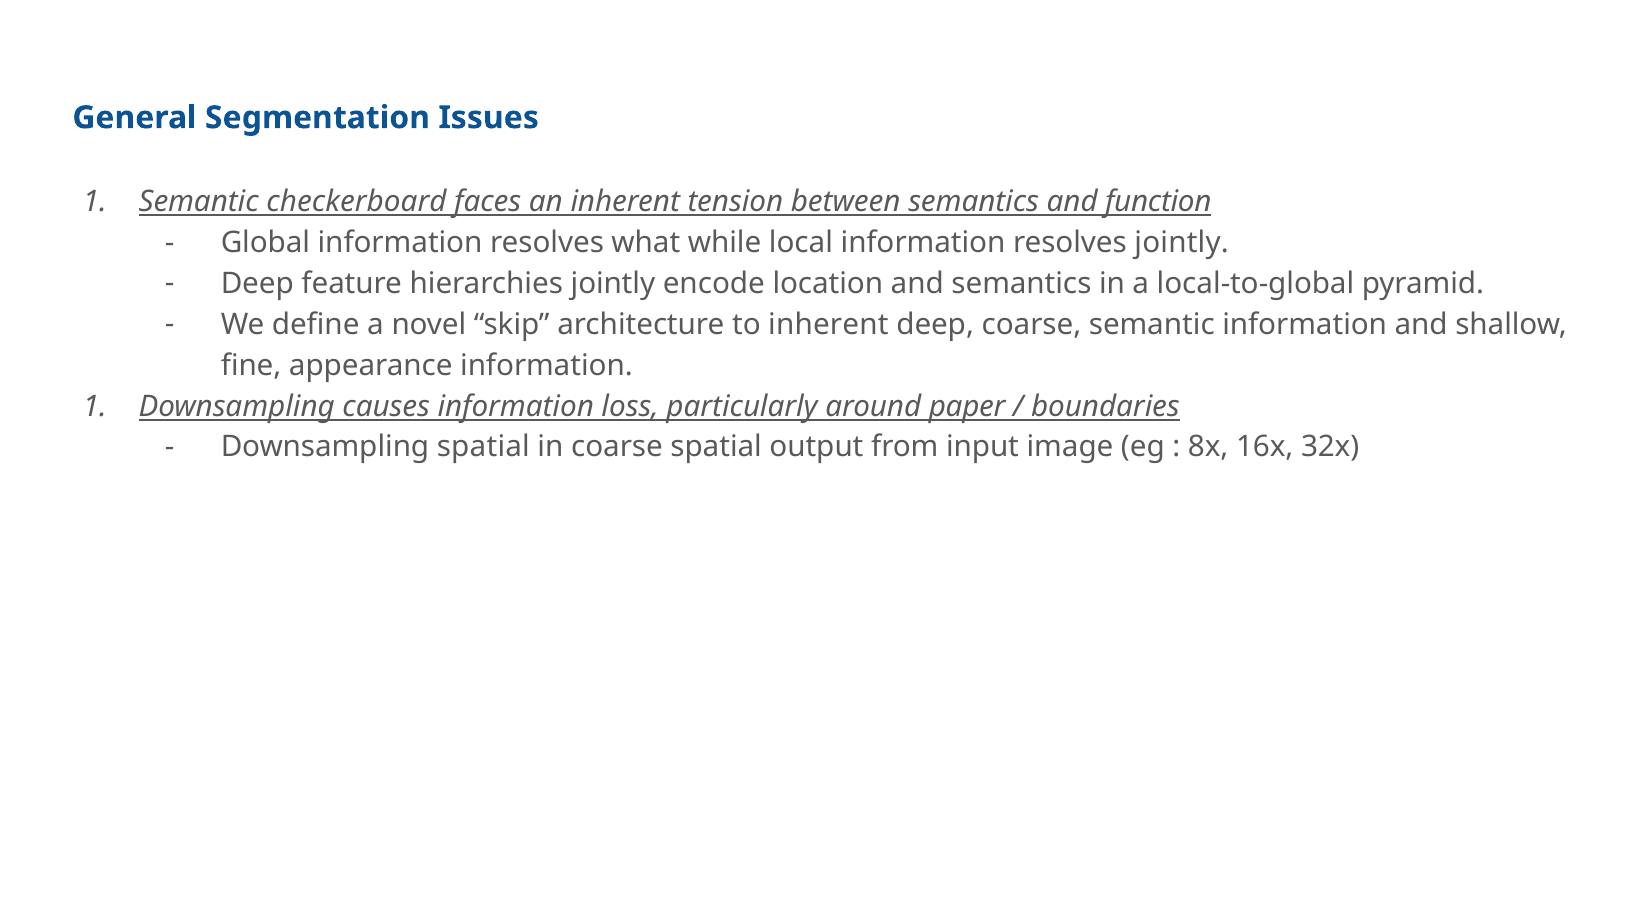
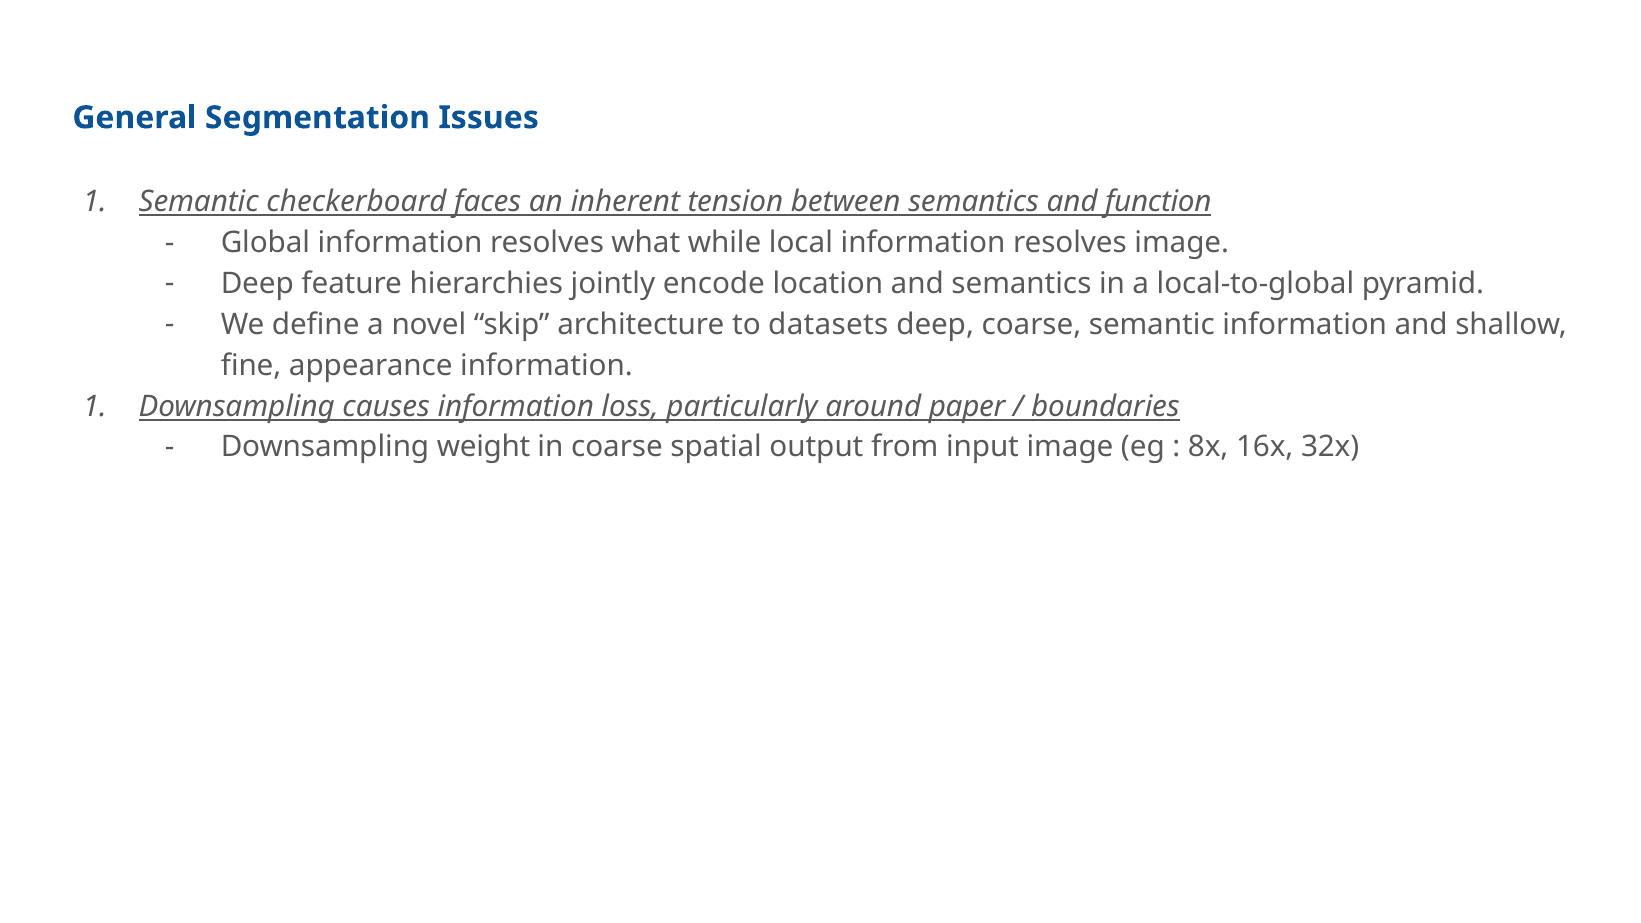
resolves jointly: jointly -> image
to inherent: inherent -> datasets
Downsampling spatial: spatial -> weight
